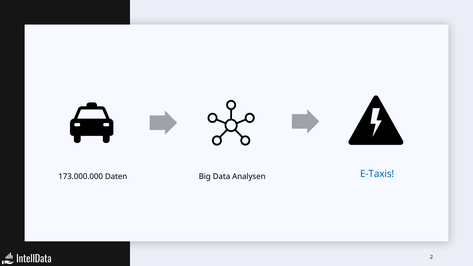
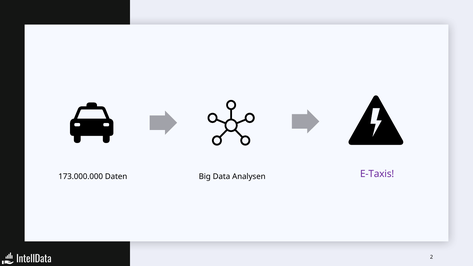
E-Taxis colour: blue -> purple
